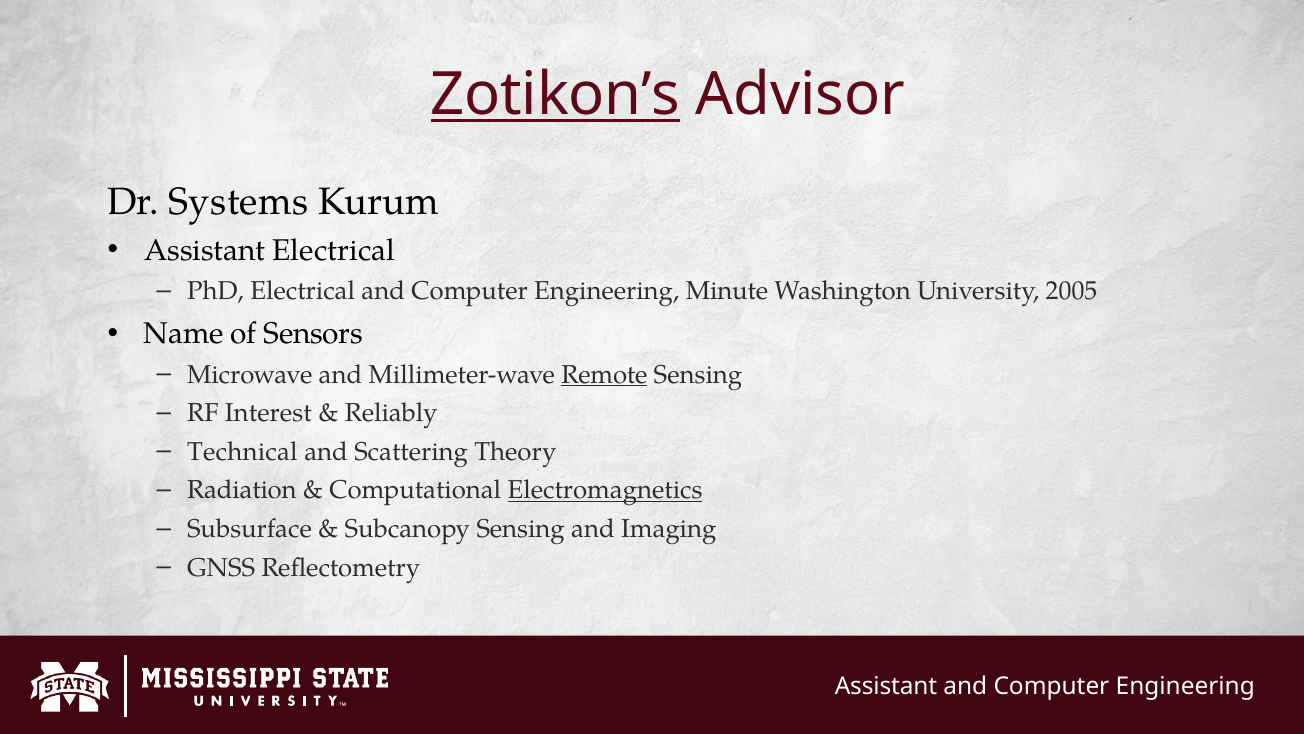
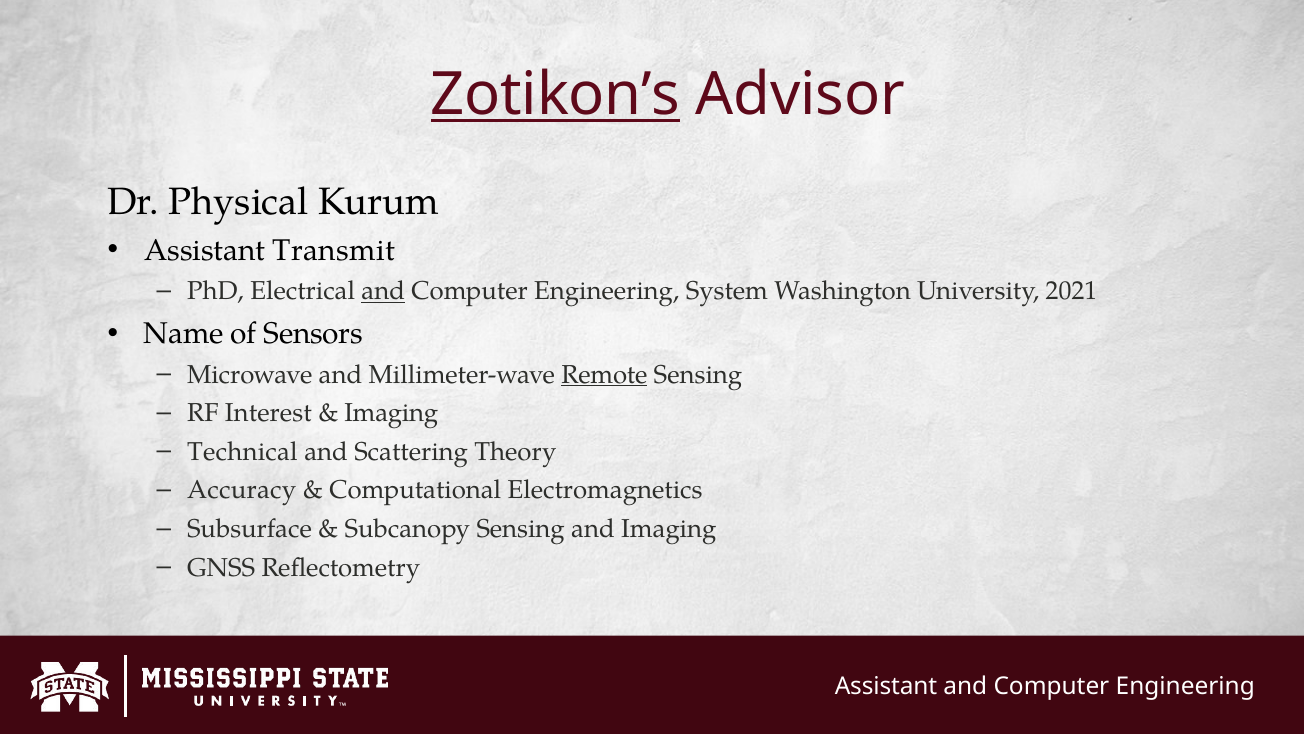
Systems: Systems -> Physical
Assistant Electrical: Electrical -> Transmit
and at (383, 291) underline: none -> present
Minute: Minute -> System
2005: 2005 -> 2021
Reliably at (391, 413): Reliably -> Imaging
Radiation: Radiation -> Accuracy
Electromagnetics underline: present -> none
